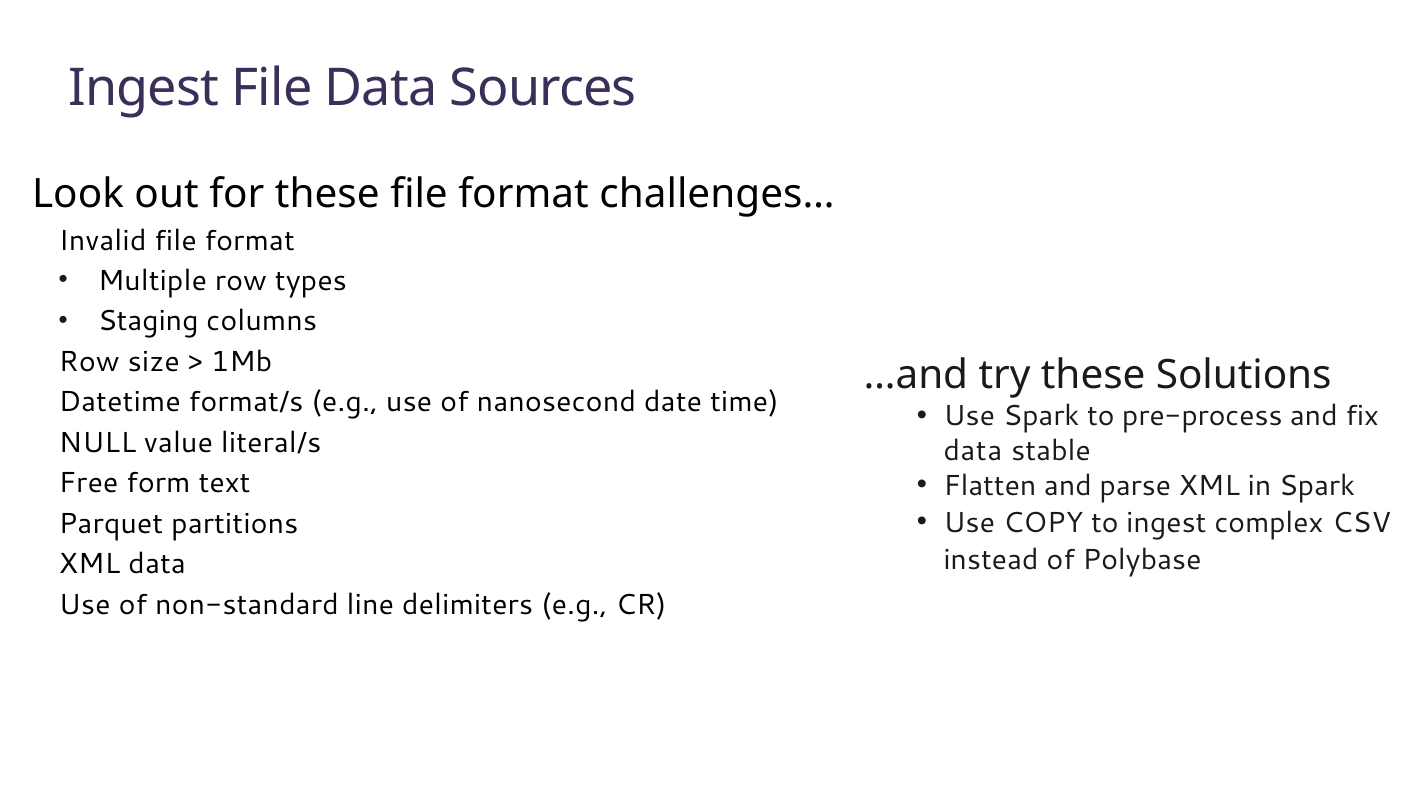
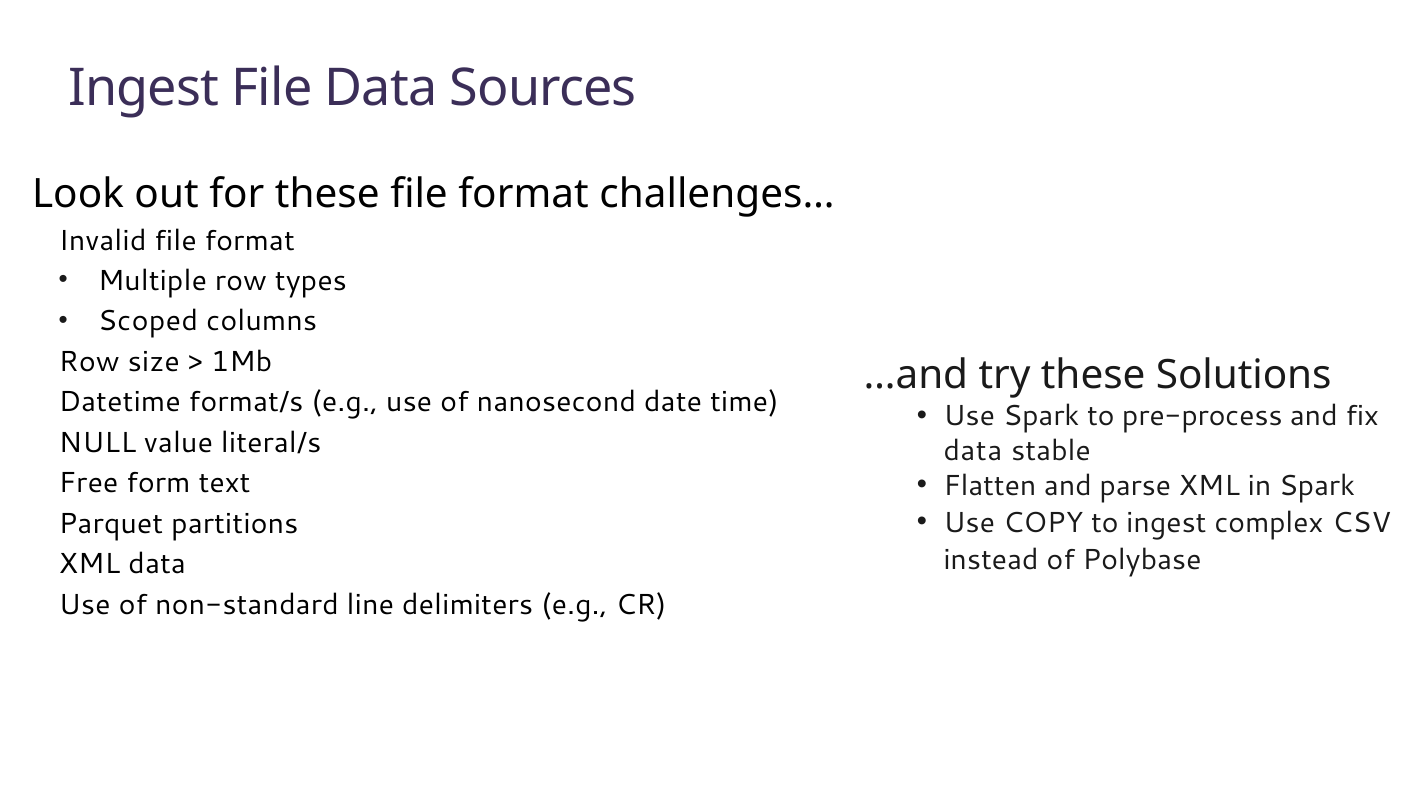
Staging: Staging -> Scoped
